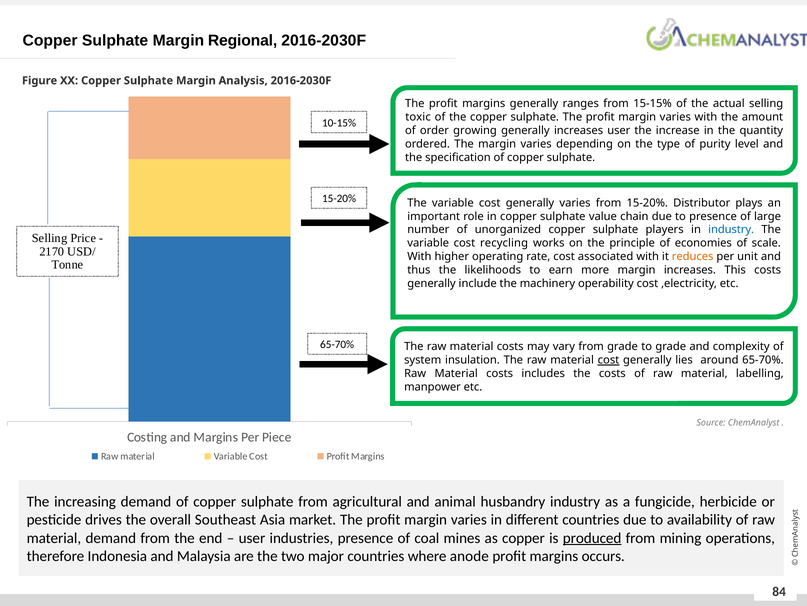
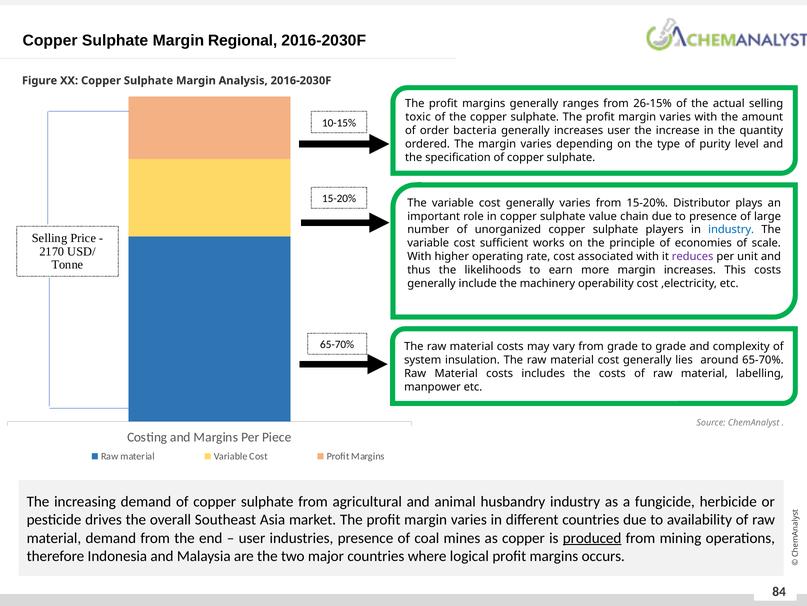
15-15%: 15-15% -> 26-15%
growing: growing -> bacteria
recycling: recycling -> sufficient
reduces colour: orange -> purple
cost at (609, 360) underline: present -> none
anode: anode -> logical
